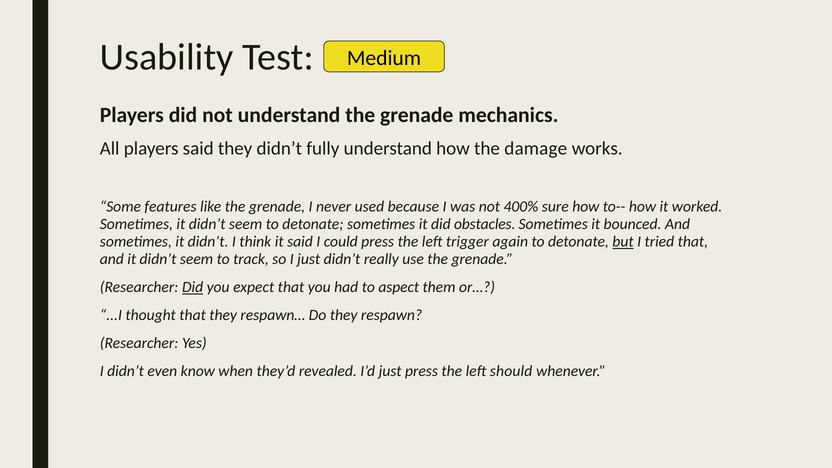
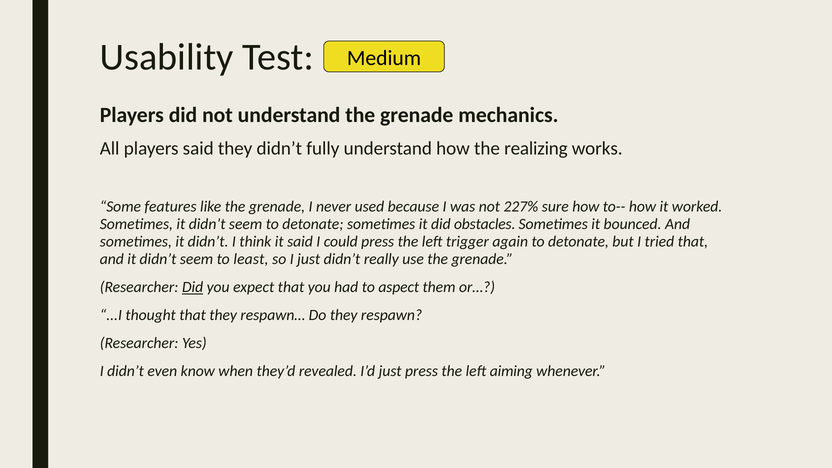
damage: damage -> realizing
400%: 400% -> 227%
but underline: present -> none
track: track -> least
should: should -> aiming
